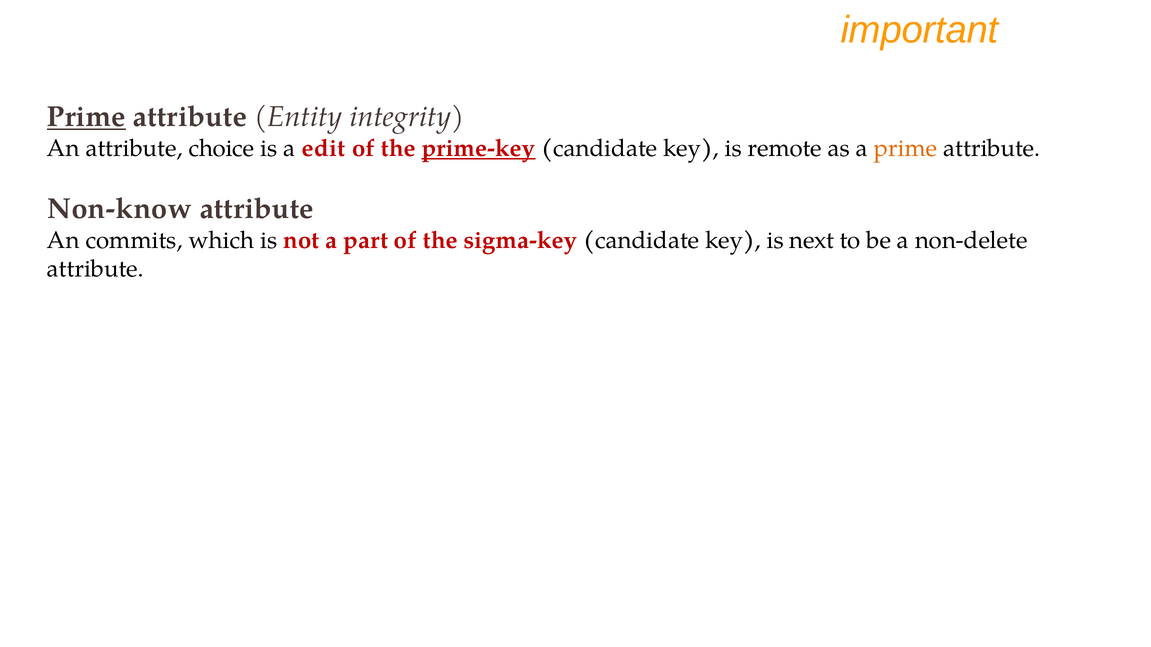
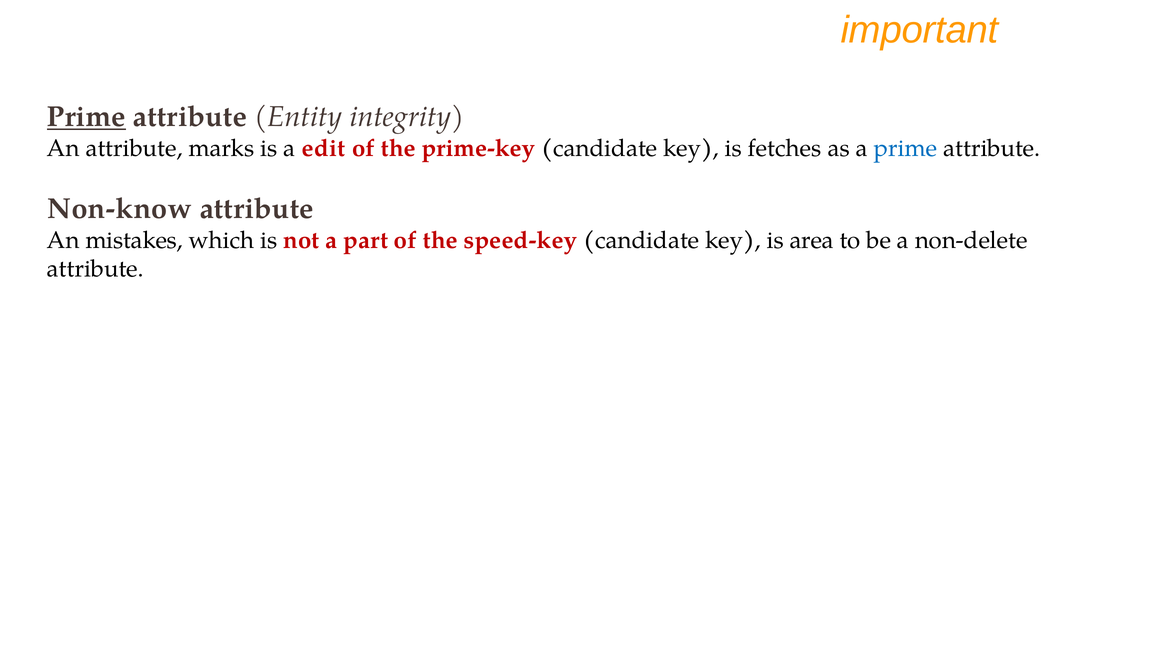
choice: choice -> marks
prime-key underline: present -> none
remote: remote -> fetches
prime at (906, 148) colour: orange -> blue
commits: commits -> mistakes
sigma-key: sigma-key -> speed-key
next: next -> area
